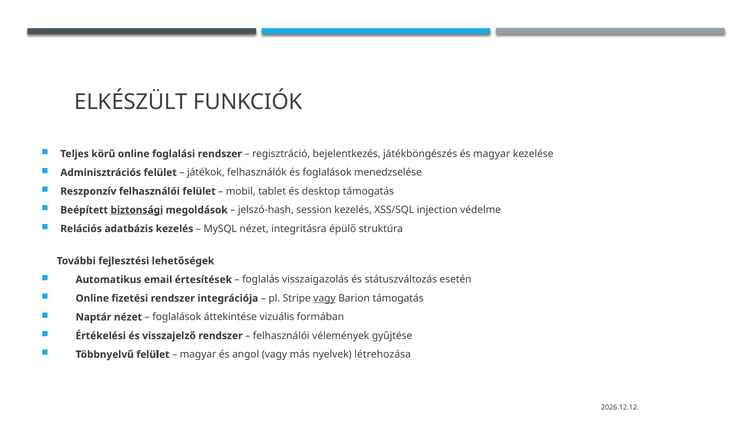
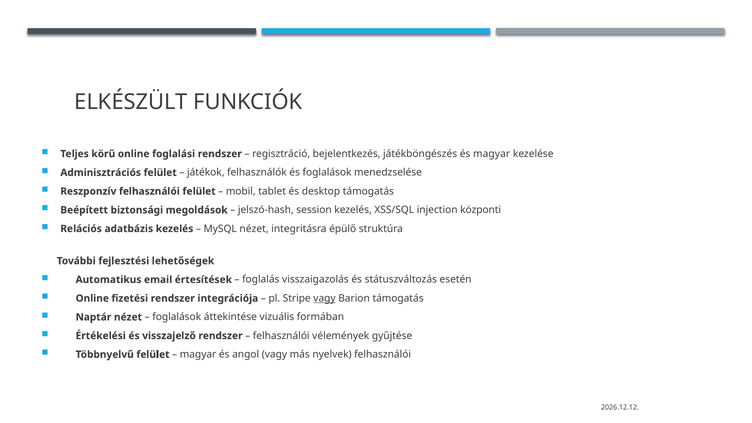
biztonsági underline: present -> none
védelme: védelme -> központi
nyelvek létrehozása: létrehozása -> felhasználói
